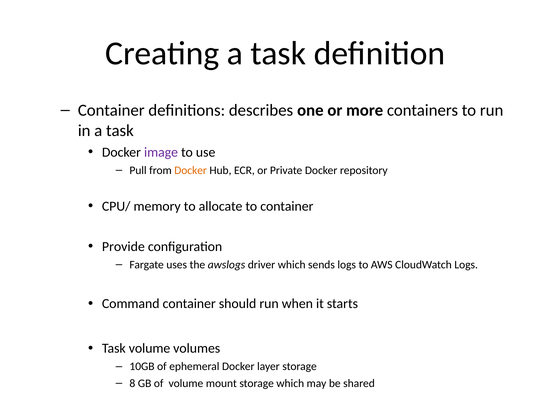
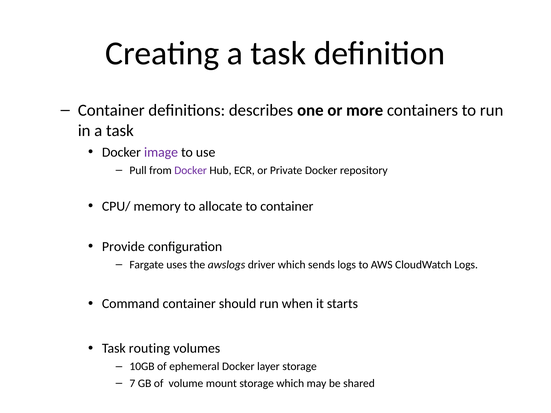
Docker at (191, 171) colour: orange -> purple
Task volume: volume -> routing
8: 8 -> 7
